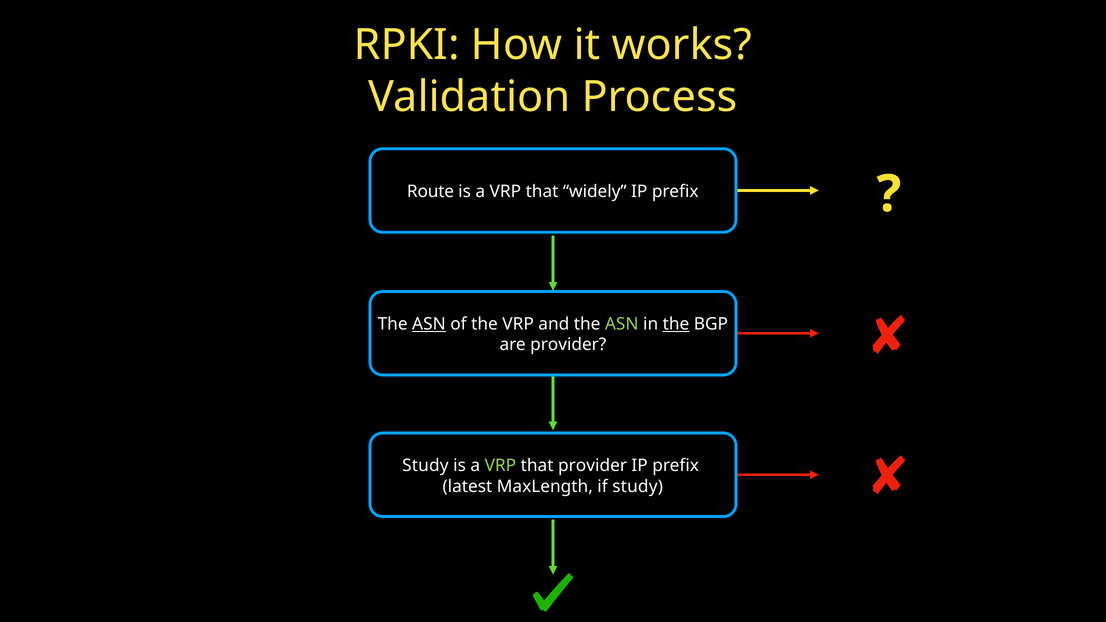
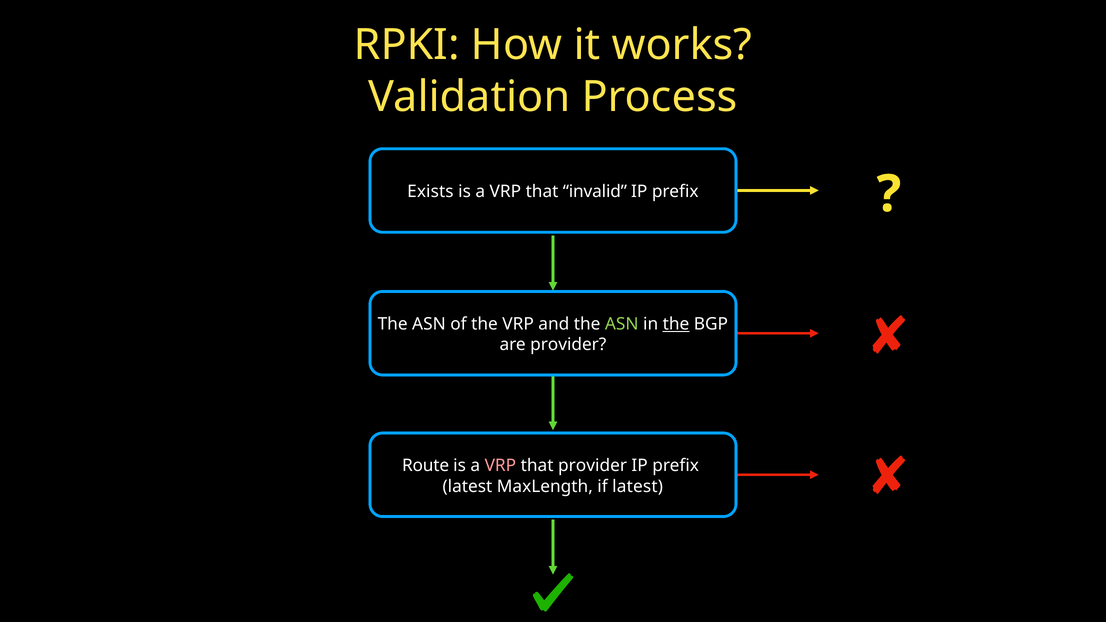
Route: Route -> Exists
widely: widely -> invalid
ASN at (429, 324) underline: present -> none
Study at (425, 466): Study -> Route
VRP at (500, 466) colour: light green -> pink
if study: study -> latest
